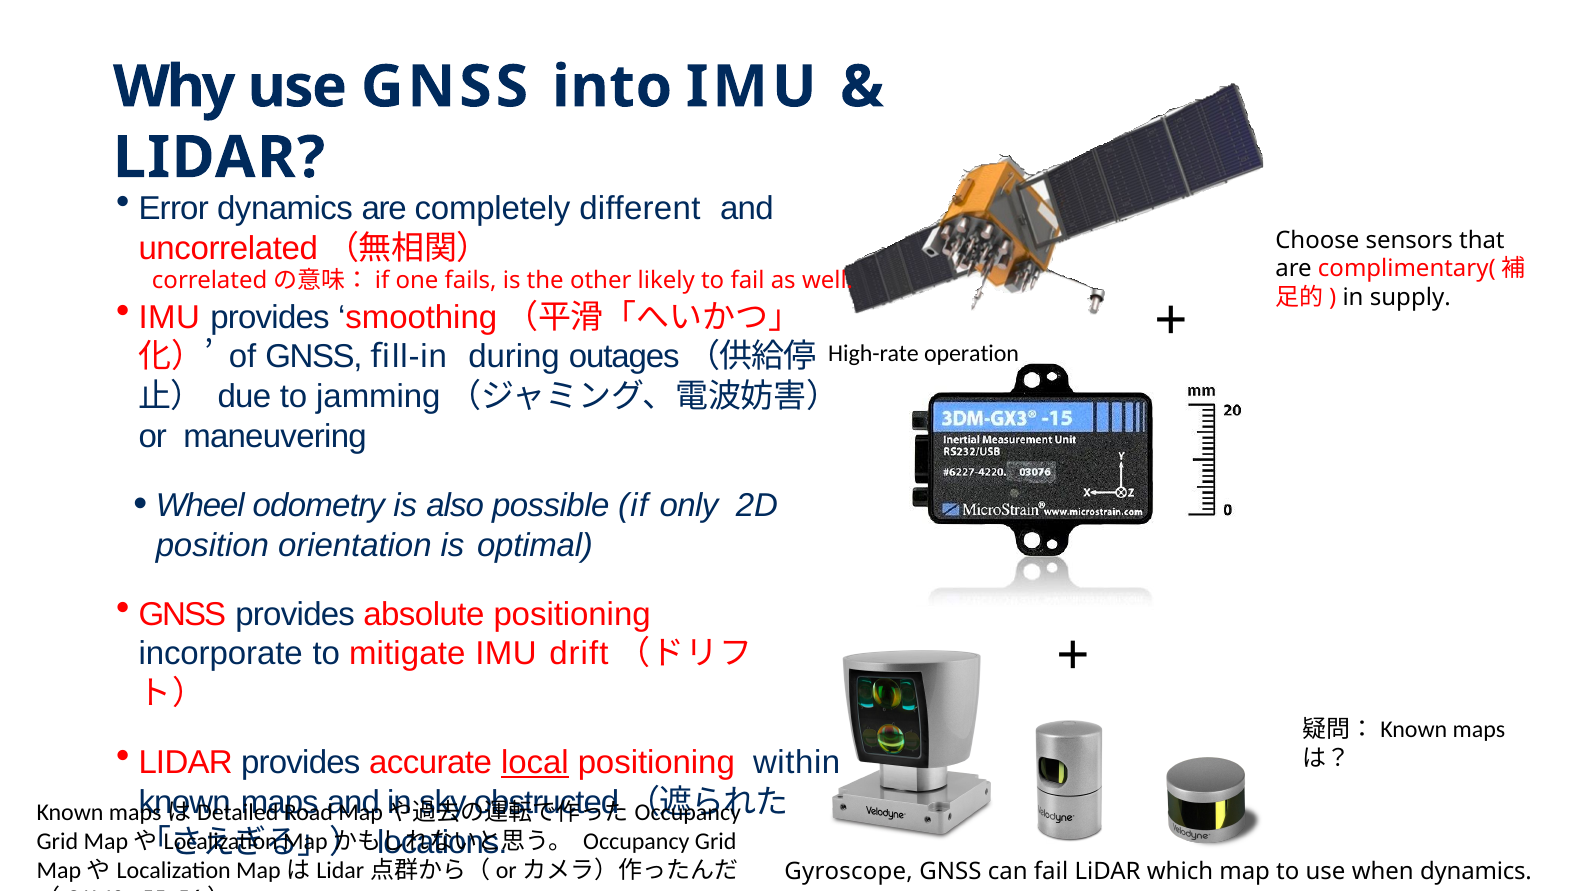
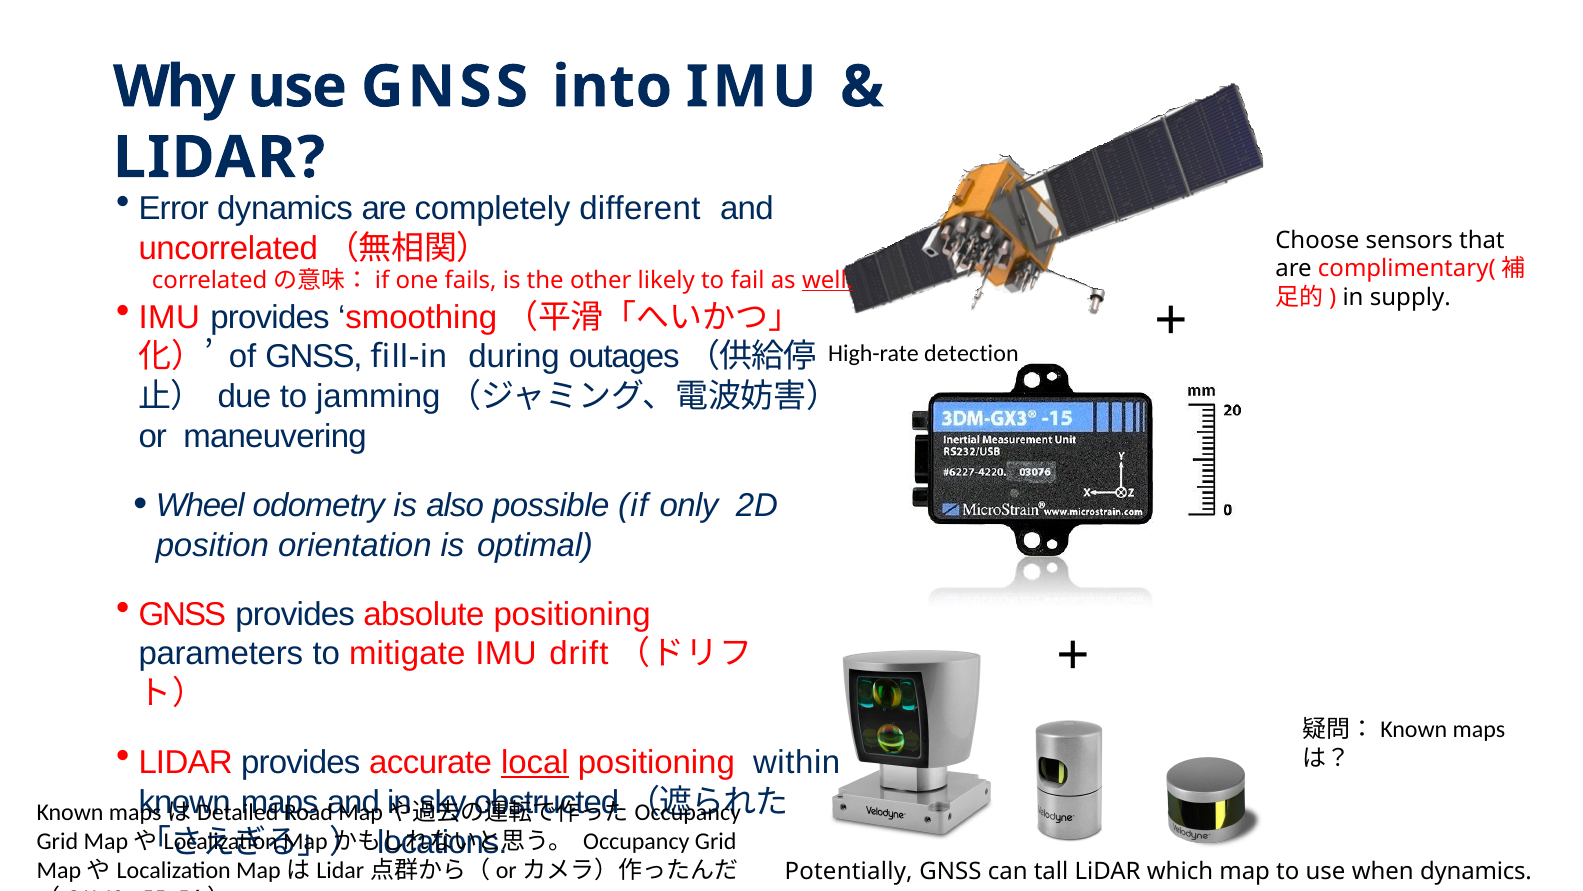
well underline: none -> present
operation: operation -> detection
incorporate: incorporate -> parameters
Gyroscope: Gyroscope -> Potentially
can fail: fail -> tall
